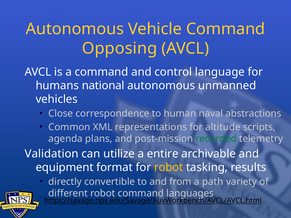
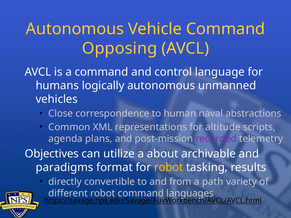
national: national -> logically
recorded colour: green -> purple
Validation: Validation -> Objectives
entire: entire -> about
equipment: equipment -> paradigms
